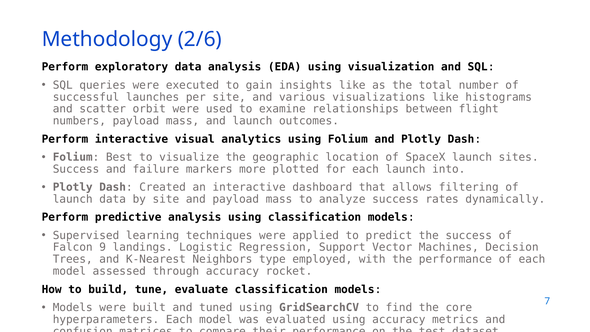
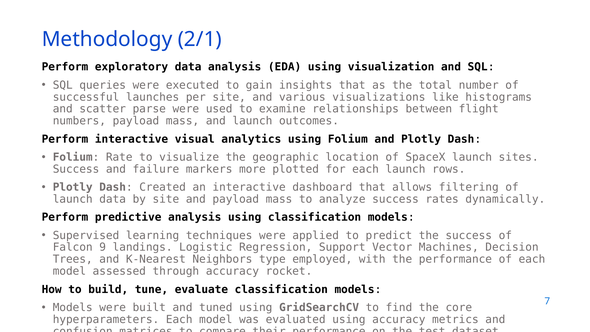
2/6: 2/6 -> 2/1
insights like: like -> that
orbit: orbit -> parse
Best: Best -> Rate
into: into -> rows
